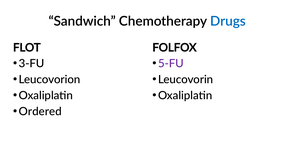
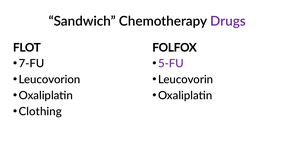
Drugs colour: blue -> purple
3-FU: 3-FU -> 7-FU
Ordered: Ordered -> Clothing
